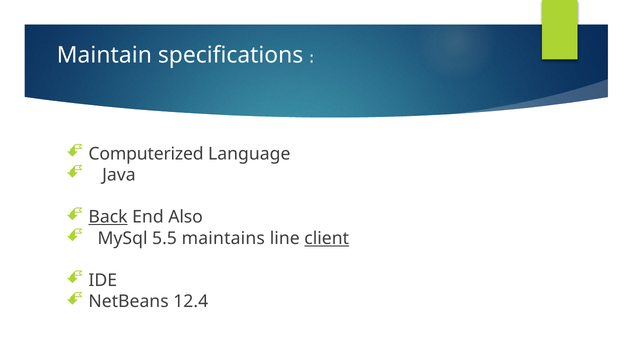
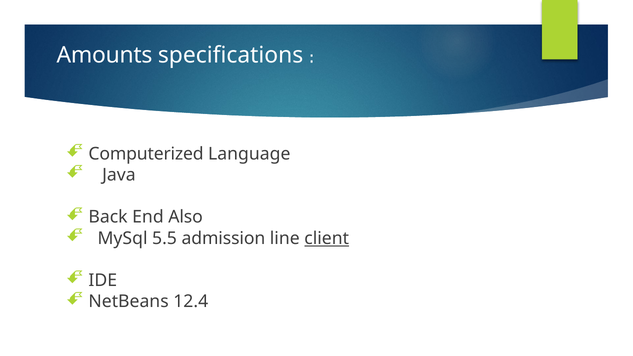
Maintain: Maintain -> Amounts
Back underline: present -> none
maintains: maintains -> admission
